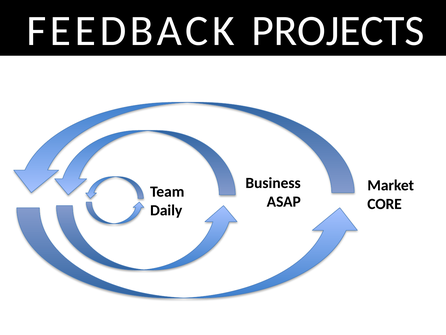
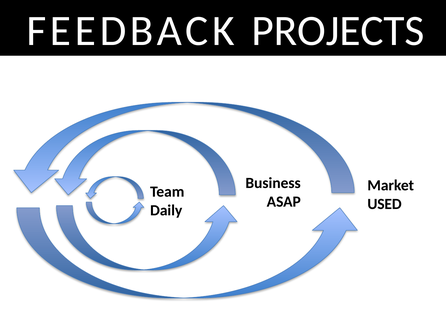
CORE: CORE -> USED
